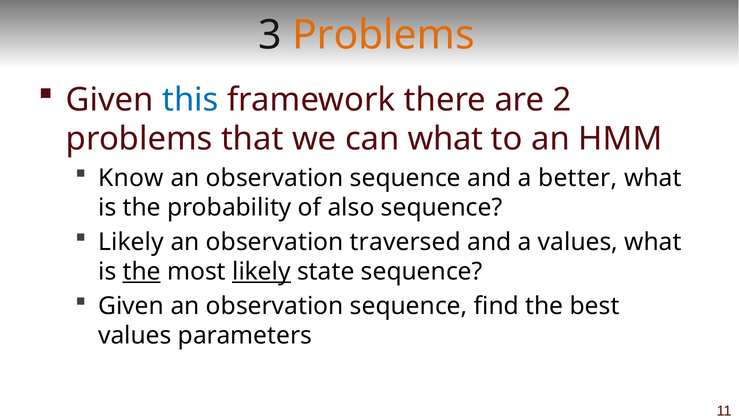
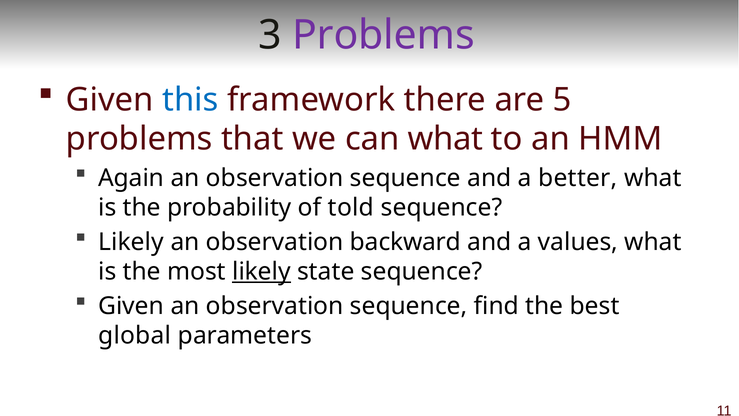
Problems at (383, 35) colour: orange -> purple
2: 2 -> 5
Know: Know -> Again
also: also -> told
traversed: traversed -> backward
the at (142, 271) underline: present -> none
values at (135, 336): values -> global
